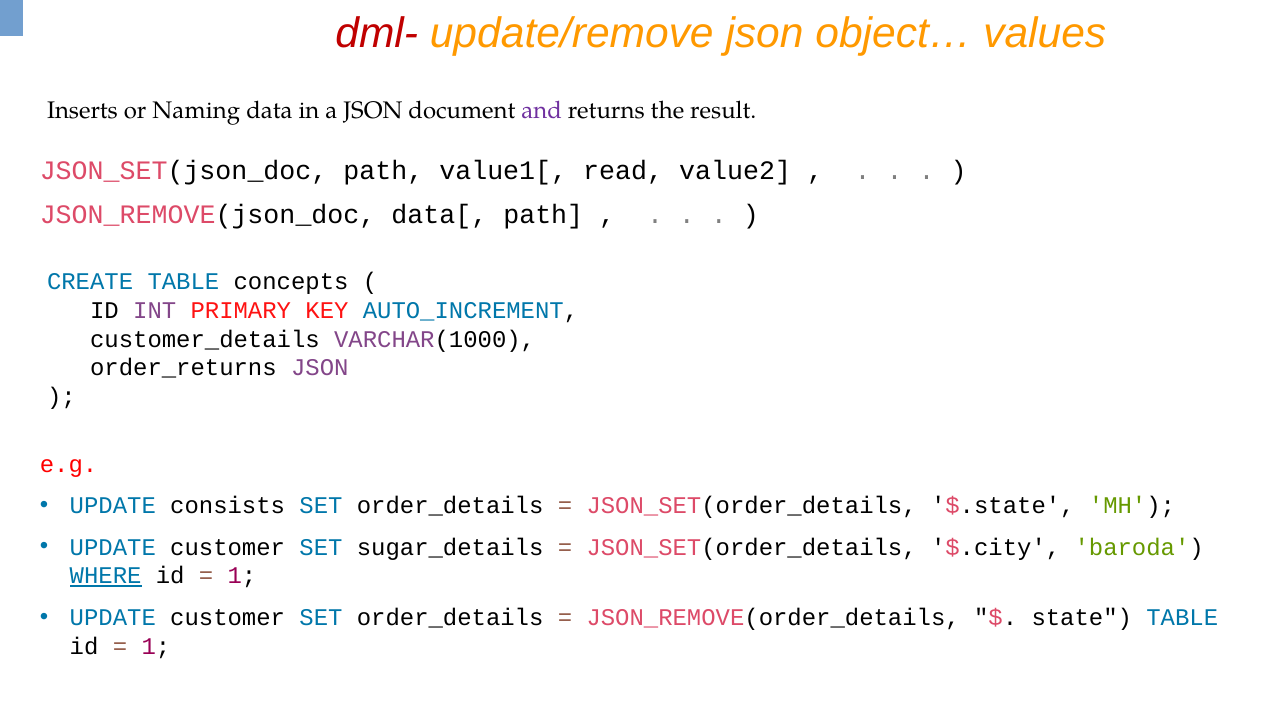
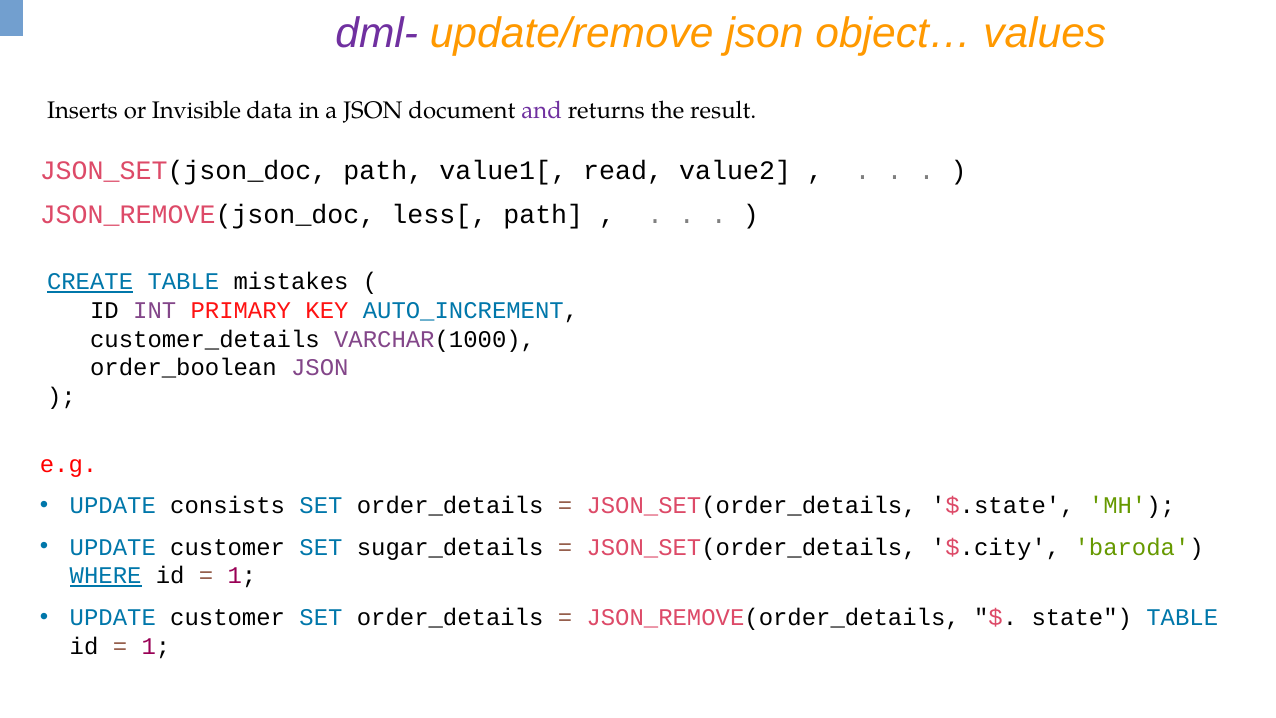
dml- colour: red -> purple
Naming: Naming -> Invisible
data[: data[ -> less[
CREATE underline: none -> present
concepts: concepts -> mistakes
order_returns: order_returns -> order_boolean
